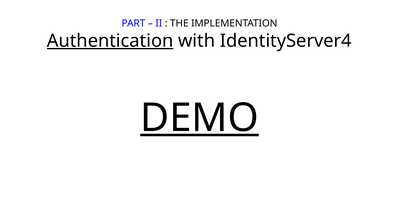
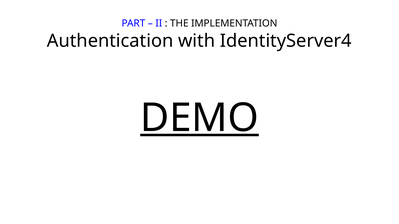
Authentication underline: present -> none
